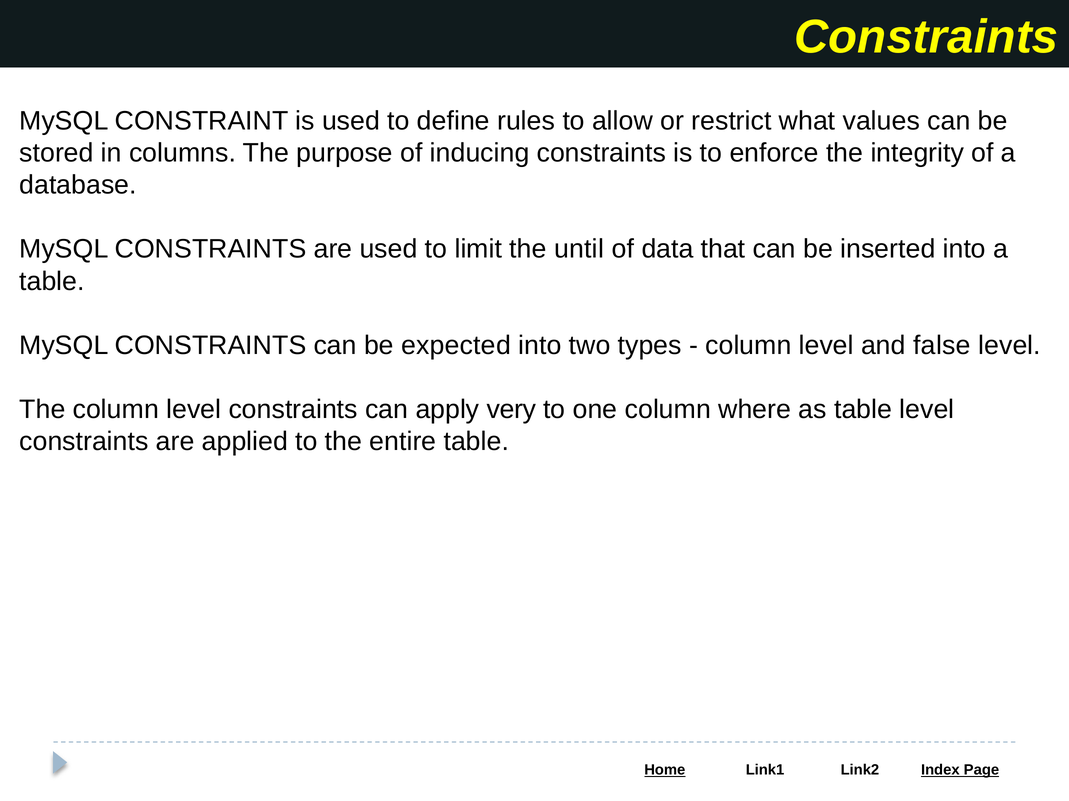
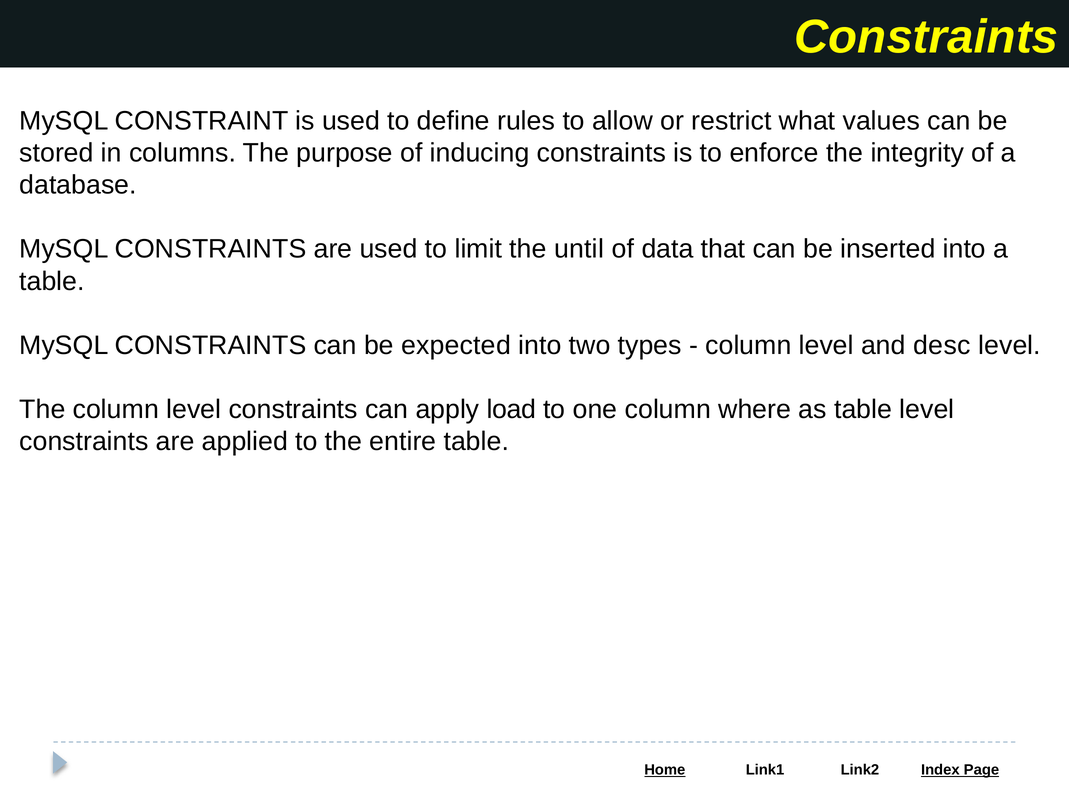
false: false -> desc
very: very -> load
